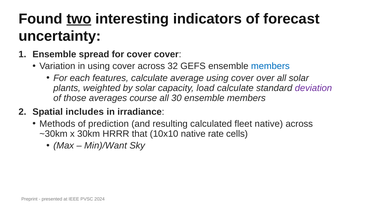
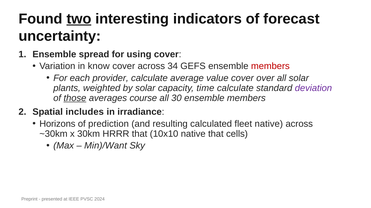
for cover: cover -> using
in using: using -> know
32: 32 -> 34
members at (270, 66) colour: blue -> red
features: features -> provider
average using: using -> value
load: load -> time
those underline: none -> present
Methods: Methods -> Horizons
native rate: rate -> that
